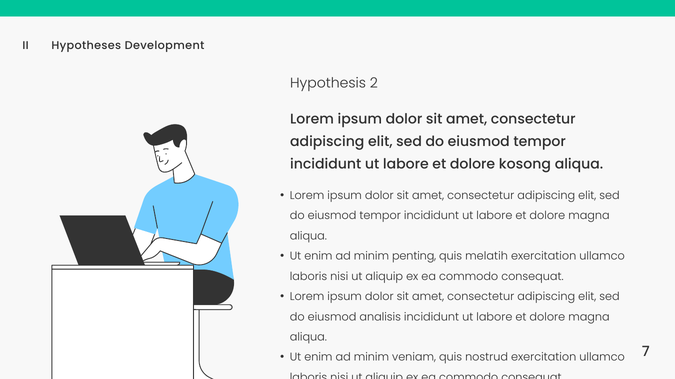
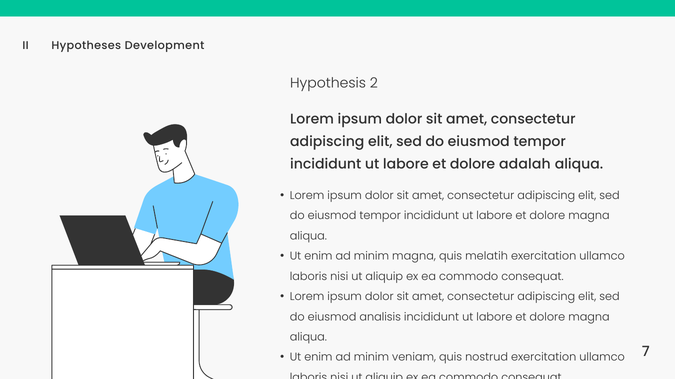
kosong: kosong -> adalah
minim penting: penting -> magna
